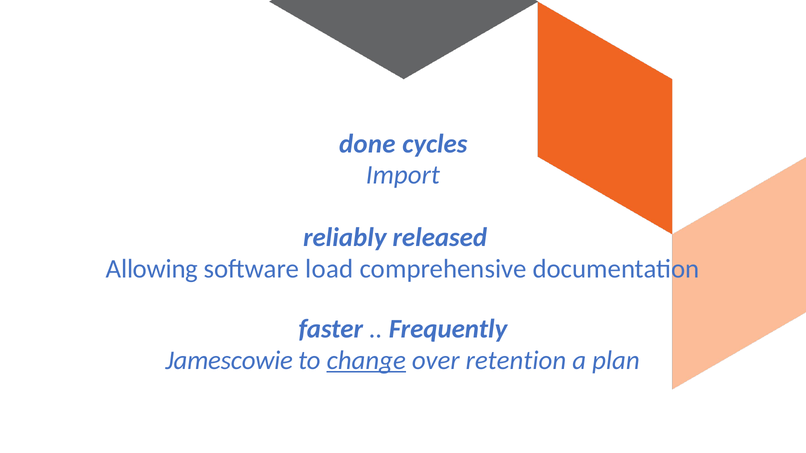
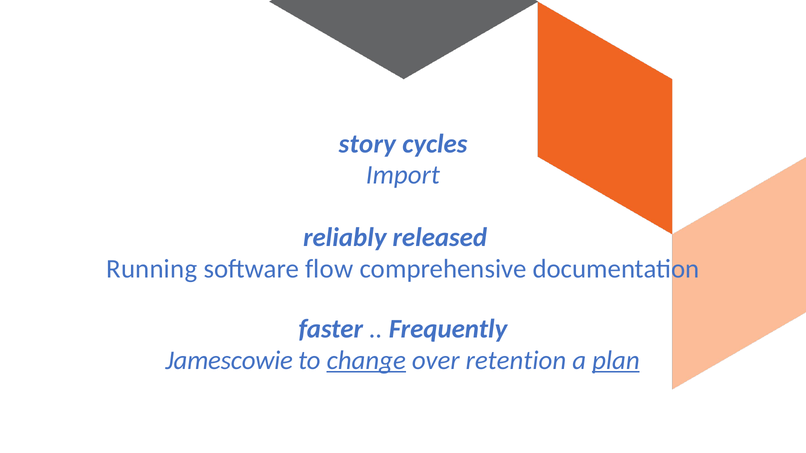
done: done -> story
Allowing: Allowing -> Running
load: load -> flow
plan underline: none -> present
